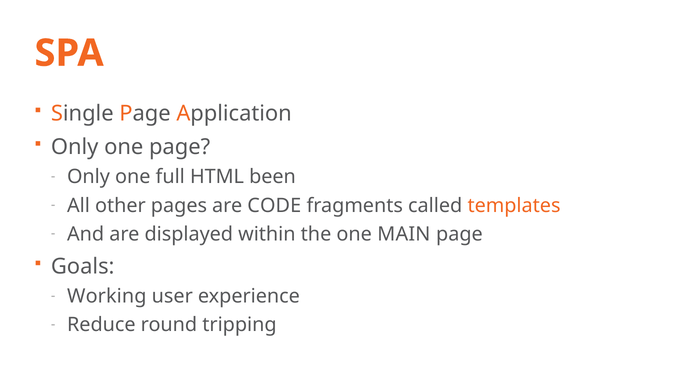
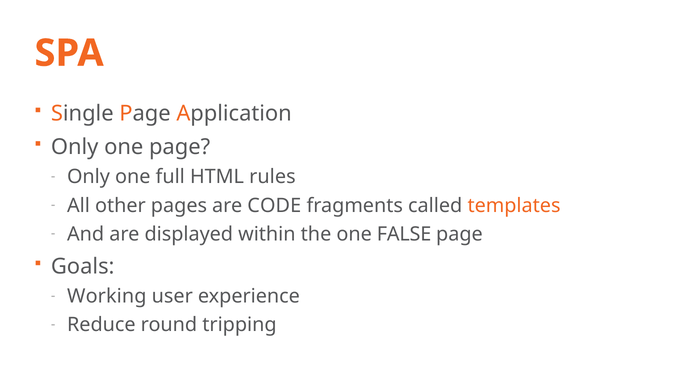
been: been -> rules
MAIN: MAIN -> FALSE
